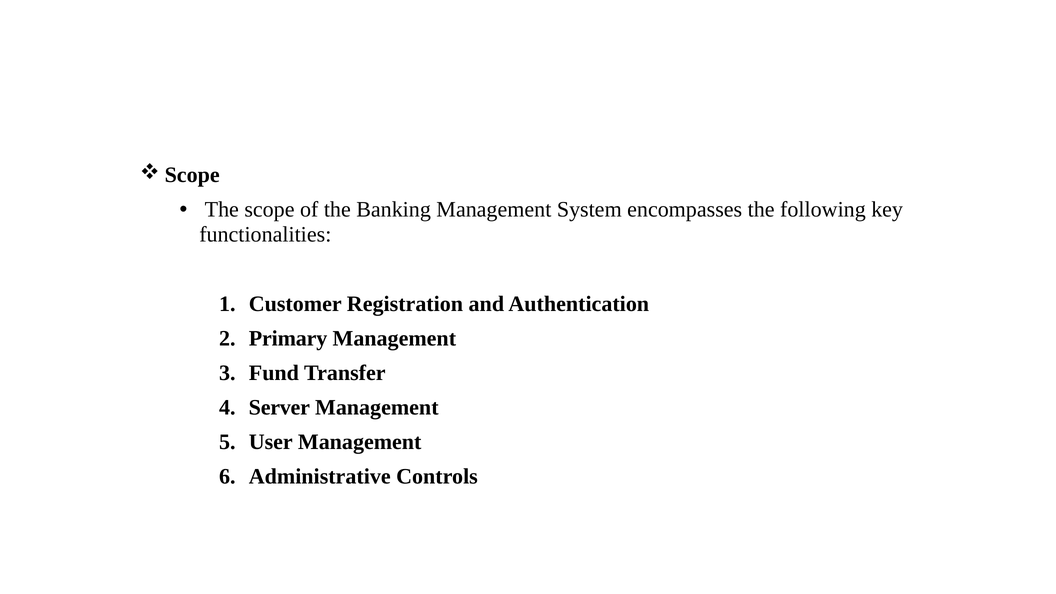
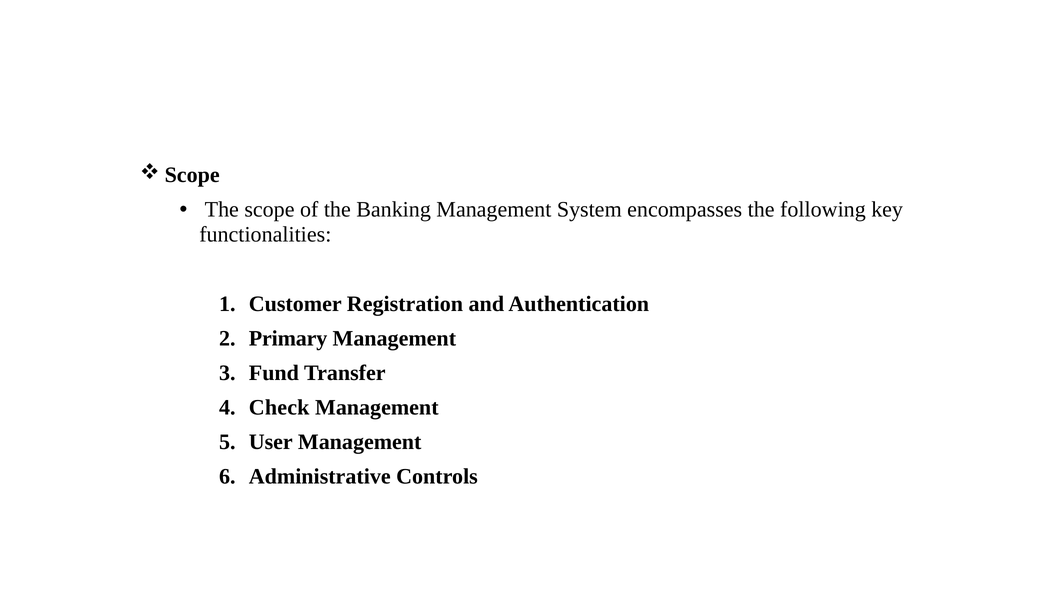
Server: Server -> Check
